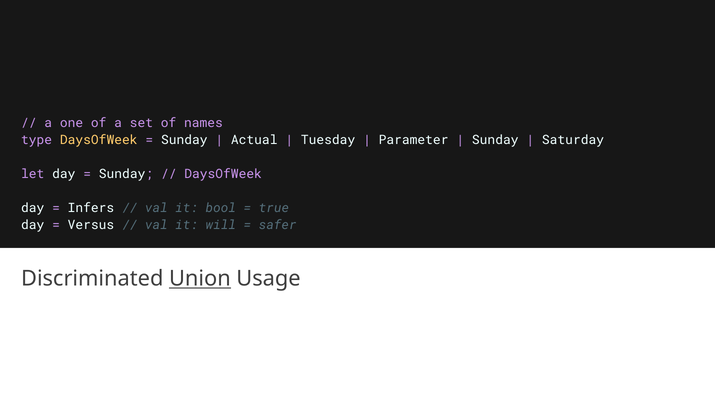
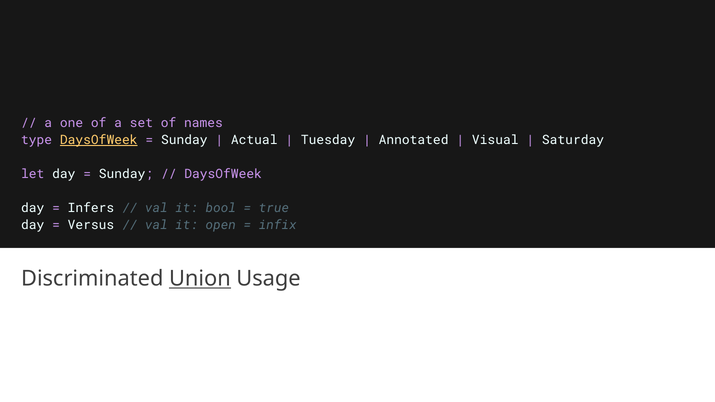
DaysOfWeek at (99, 140) underline: none -> present
Parameter: Parameter -> Annotated
Sunday at (495, 140): Sunday -> Visual
will: will -> open
safer: safer -> infix
